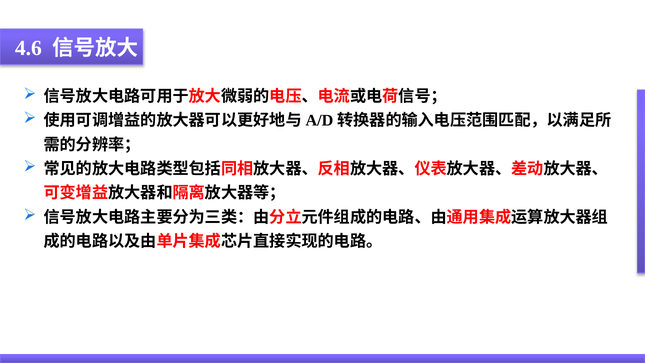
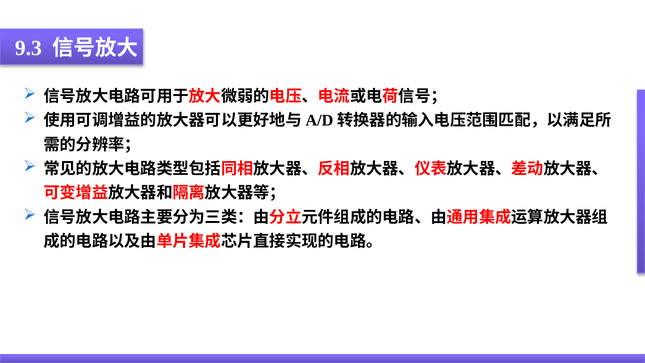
4.6: 4.6 -> 9.3
